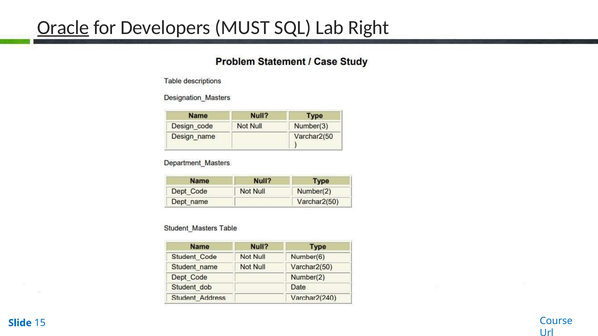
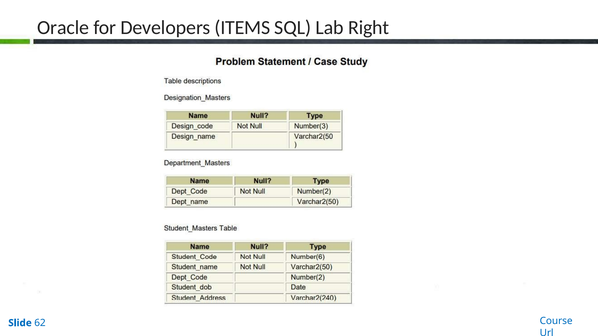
Oracle underline: present -> none
MUST: MUST -> ITEMS
15: 15 -> 62
